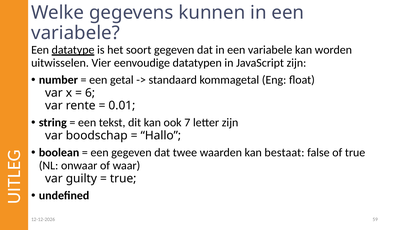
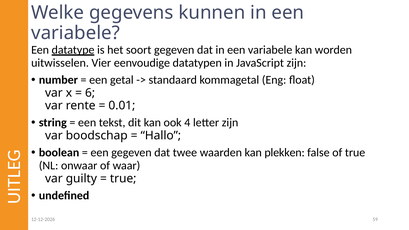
7: 7 -> 4
bestaat: bestaat -> plekken
